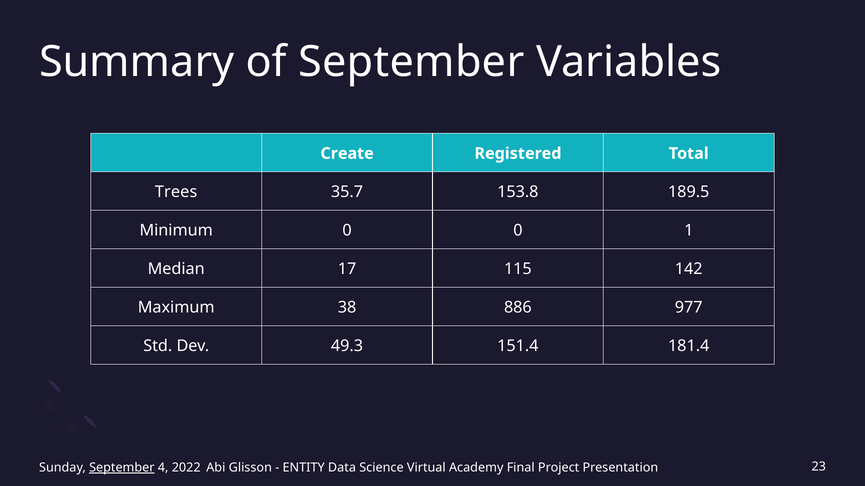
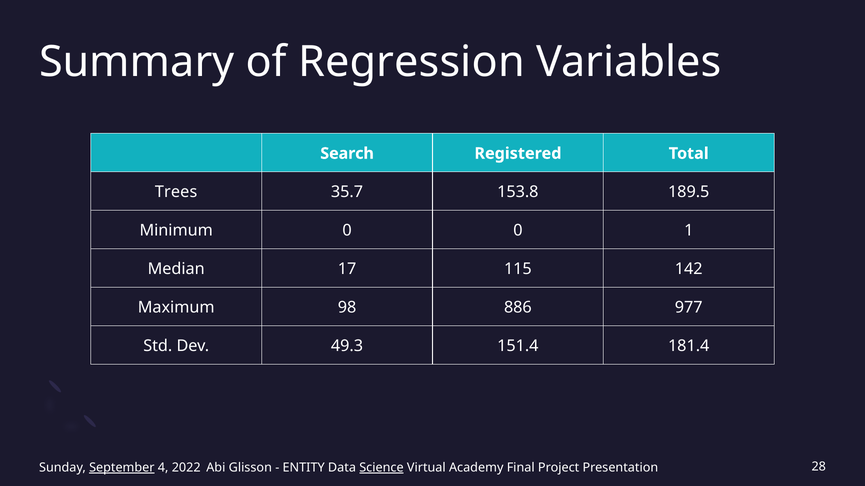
of September: September -> Regression
Create: Create -> Search
38: 38 -> 98
Science underline: none -> present
23: 23 -> 28
